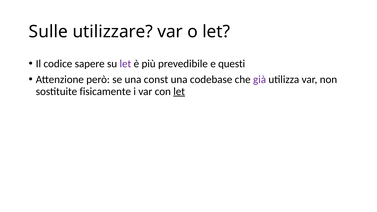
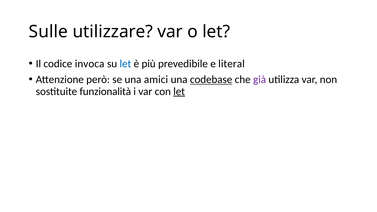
sapere: sapere -> invoca
let at (125, 64) colour: purple -> blue
questi: questi -> literal
const: const -> amici
codebase underline: none -> present
fisicamente: fisicamente -> funzionalità
